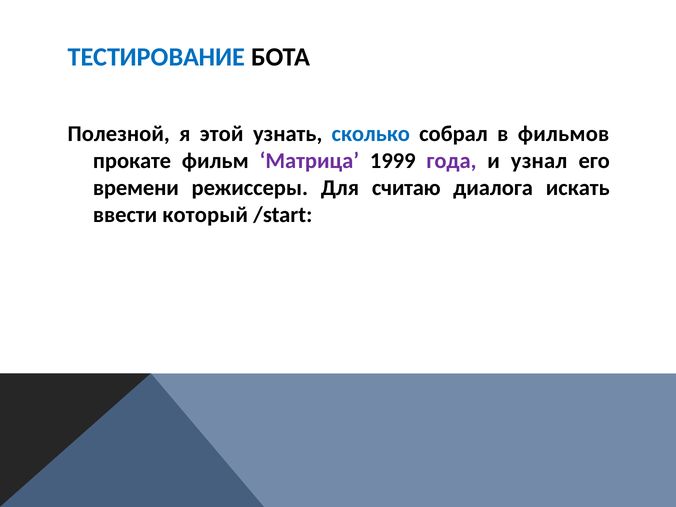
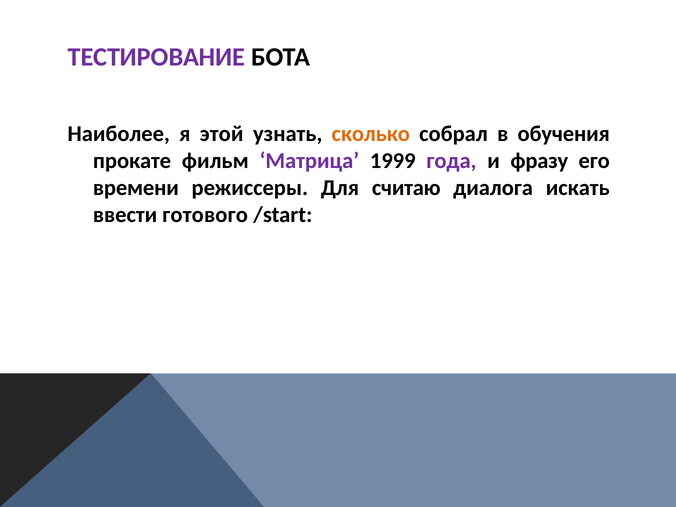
ТЕСТИРОВАНИЕ colour: blue -> purple
Полезной: Полезной -> Наиболее
сколько colour: blue -> orange
фильмов: фильмов -> обучения
узнал: узнал -> фразу
который: который -> готового
